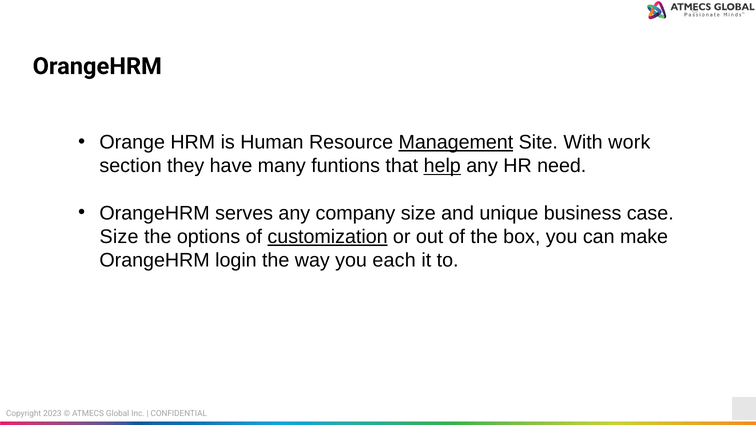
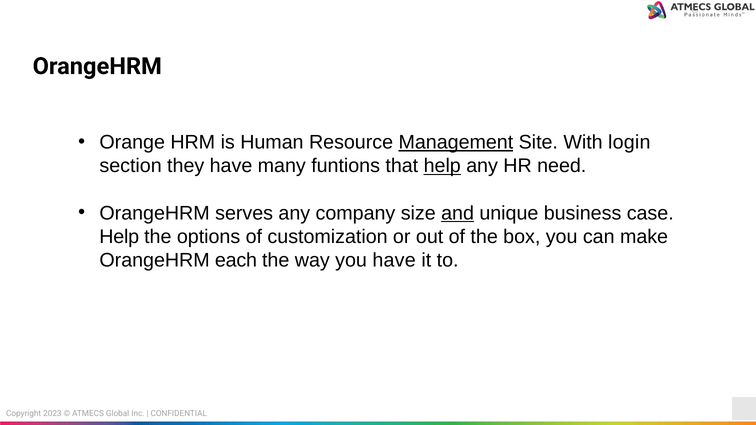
work: work -> login
and underline: none -> present
Size at (119, 237): Size -> Help
customization underline: present -> none
login: login -> each
you each: each -> have
